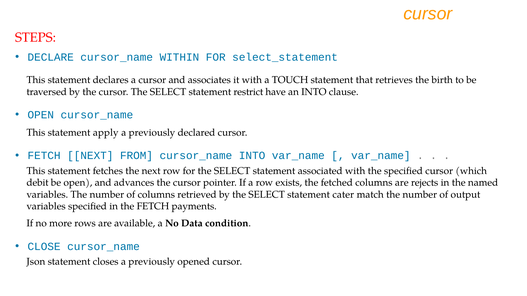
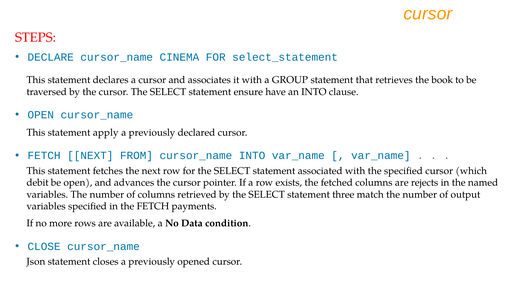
WITHIN: WITHIN -> CINEMA
TOUCH: TOUCH -> GROUP
birth: birth -> book
restrict: restrict -> ensure
cater: cater -> three
